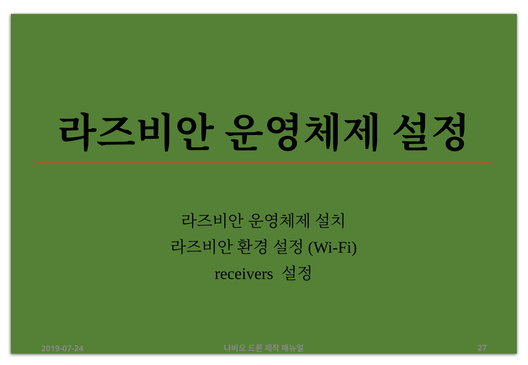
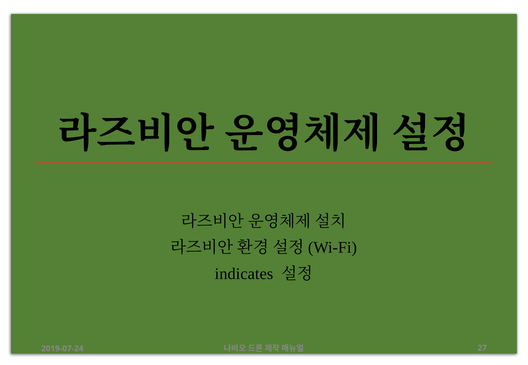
receivers: receivers -> indicates
